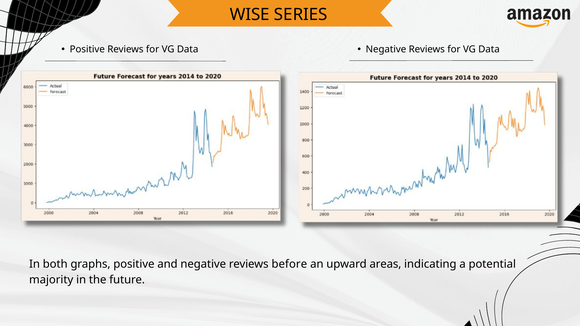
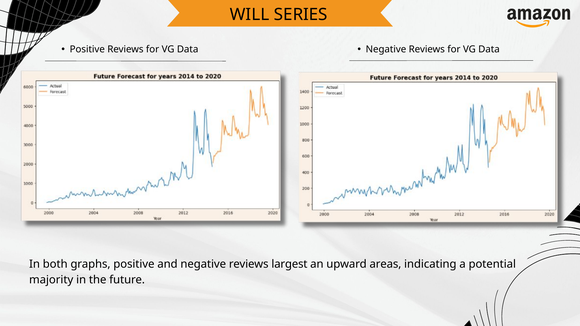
WISE: WISE -> WILL
before: before -> largest
